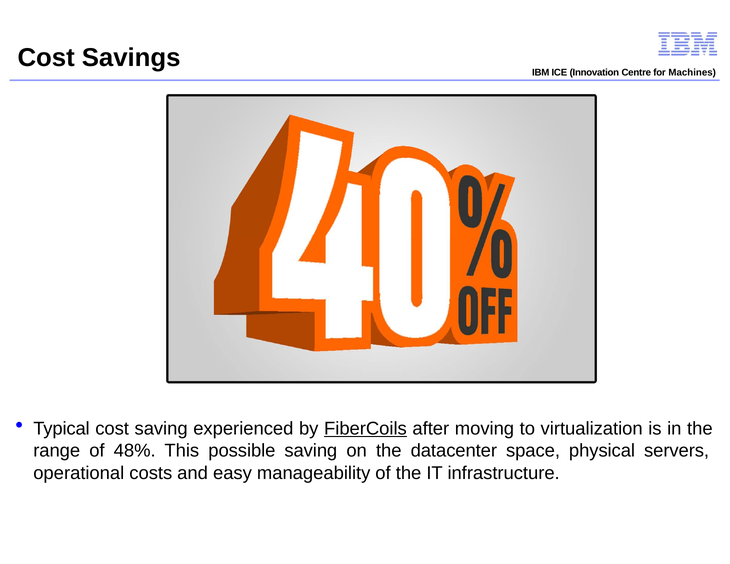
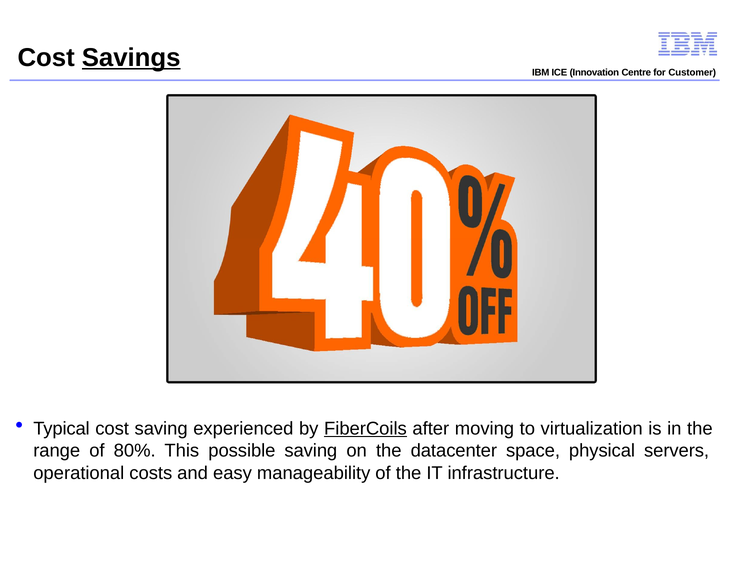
Savings underline: none -> present
Machines: Machines -> Customer
48%: 48% -> 80%
